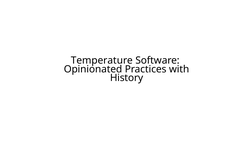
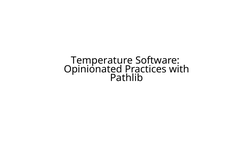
History: History -> Pathlib
